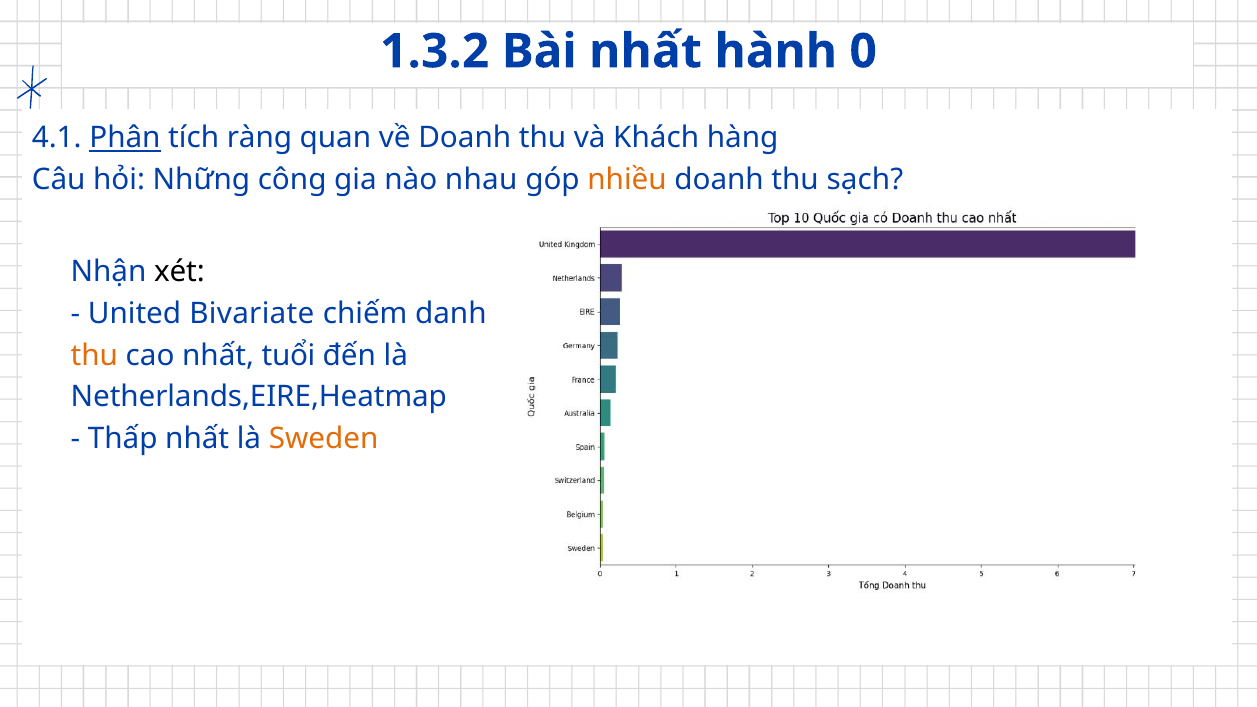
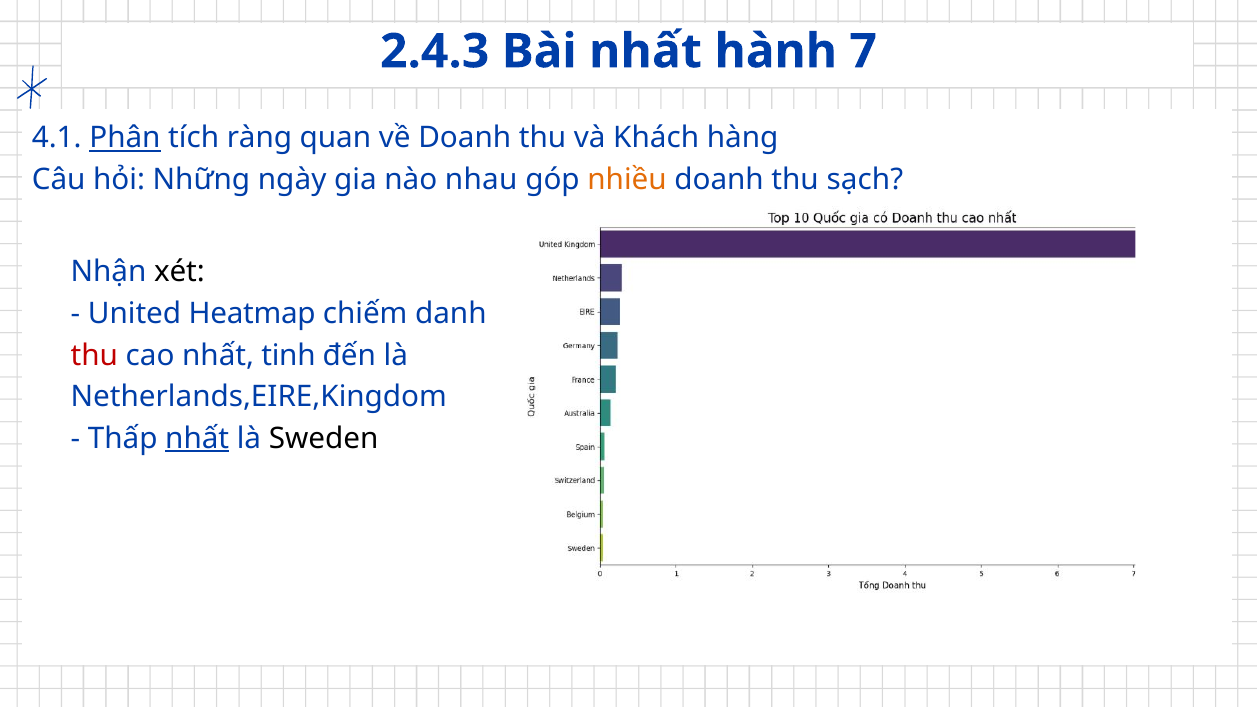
1.3.2: 1.3.2 -> 2.4.3
0: 0 -> 7
công: công -> ngày
Bivariate: Bivariate -> Heatmap
thu at (94, 355) colour: orange -> red
tuổi: tuổi -> tinh
Netherlands,EIRE,Heatmap: Netherlands,EIRE,Heatmap -> Netherlands,EIRE,Kingdom
nhất at (197, 438) underline: none -> present
Sweden colour: orange -> black
